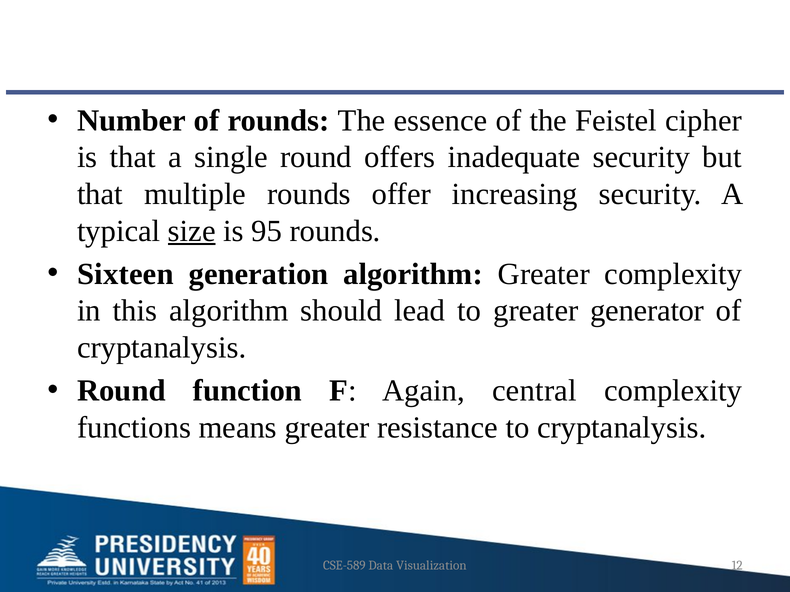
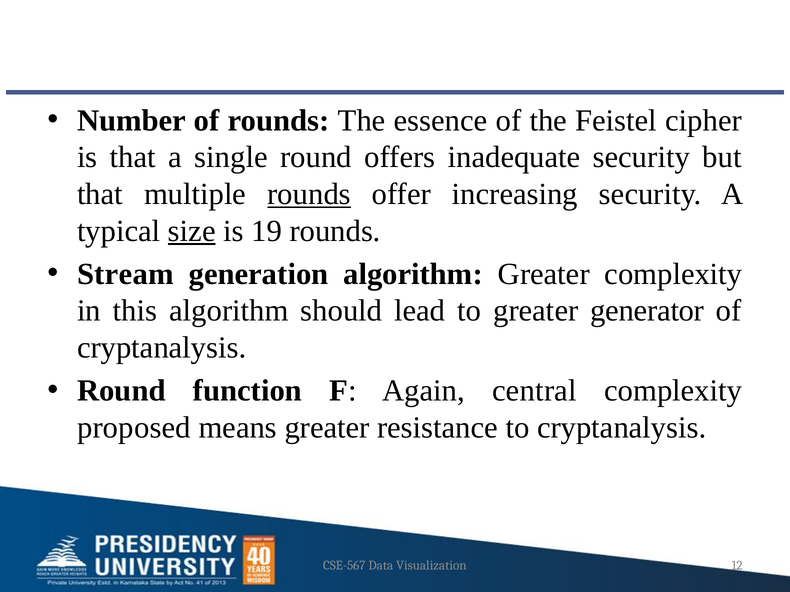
rounds at (309, 194) underline: none -> present
95: 95 -> 19
Sixteen: Sixteen -> Stream
functions: functions -> proposed
CSE-589: CSE-589 -> CSE-567
